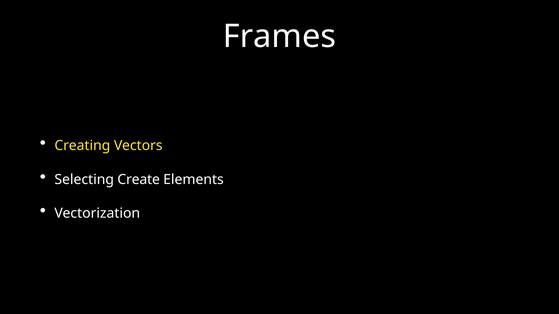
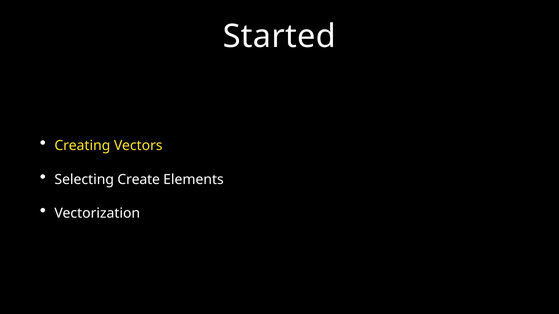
Frames: Frames -> Started
